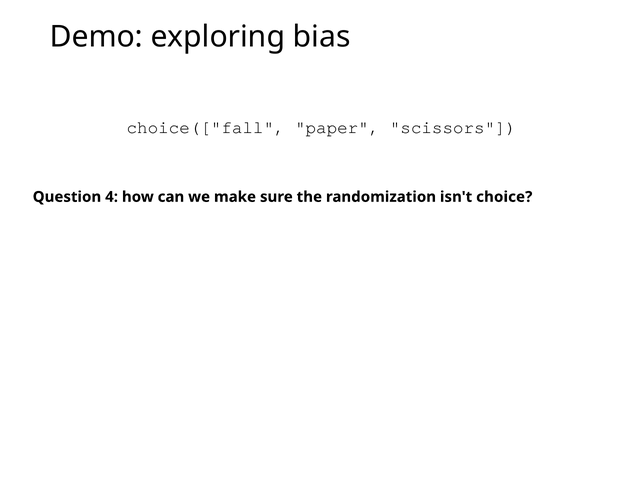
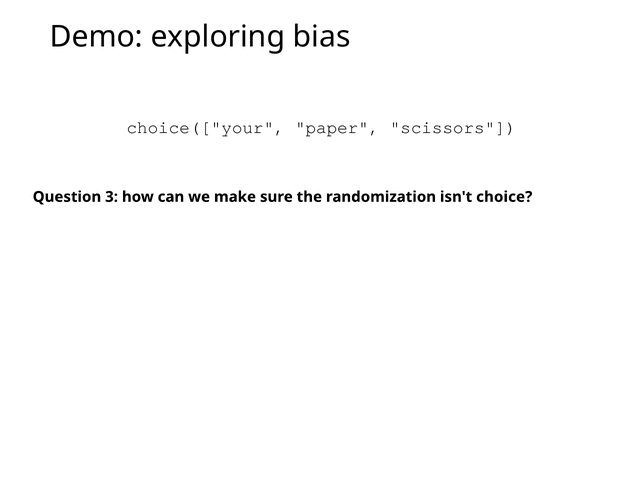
choice(["fall: choice(["fall -> choice(["your
4: 4 -> 3
